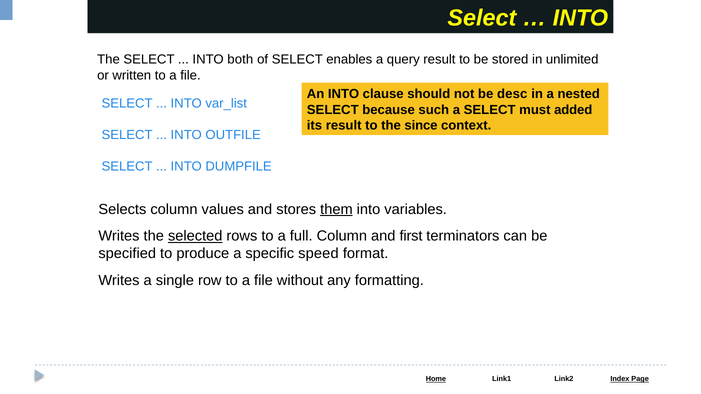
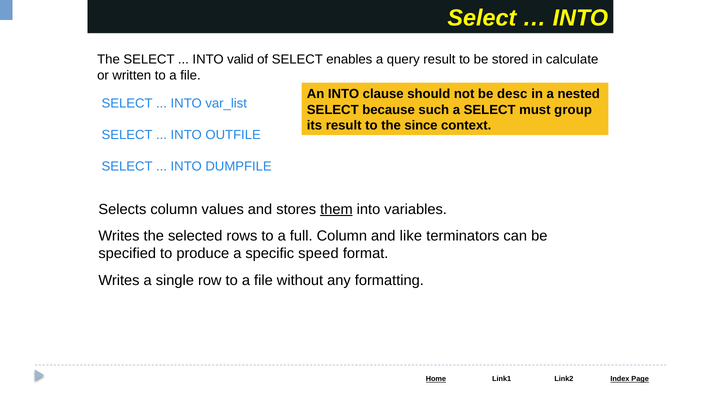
both: both -> valid
unlimited: unlimited -> calculate
added: added -> group
selected underline: present -> none
first: first -> like
